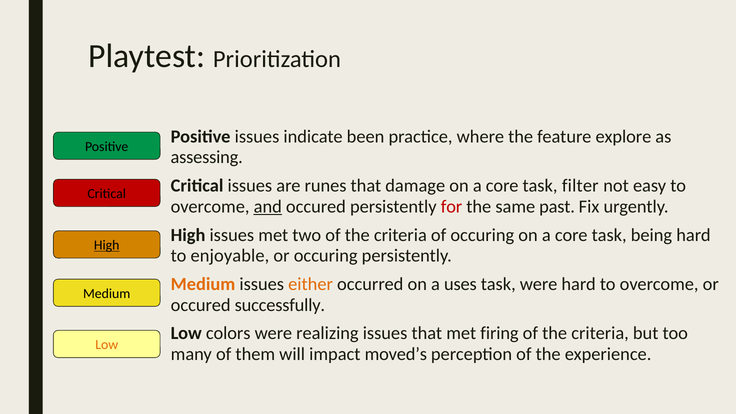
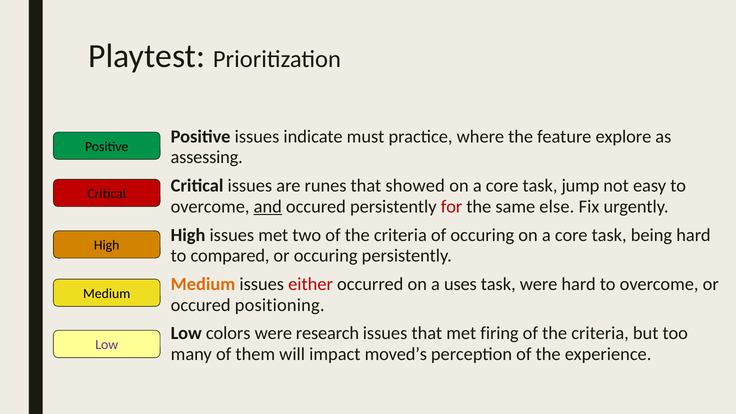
been: been -> must
damage: damage -> showed
filter: filter -> jump
past: past -> else
High at (107, 245) underline: present -> none
enjoyable: enjoyable -> compared
either colour: orange -> red
successfully: successfully -> positioning
realizing: realizing -> research
Low at (107, 345) colour: orange -> purple
